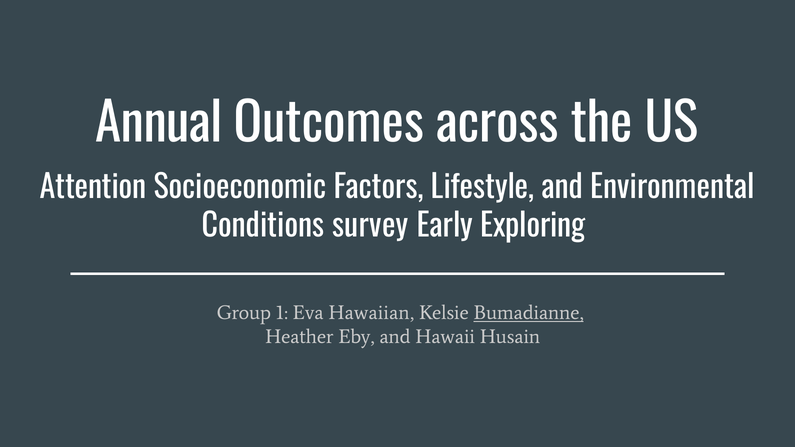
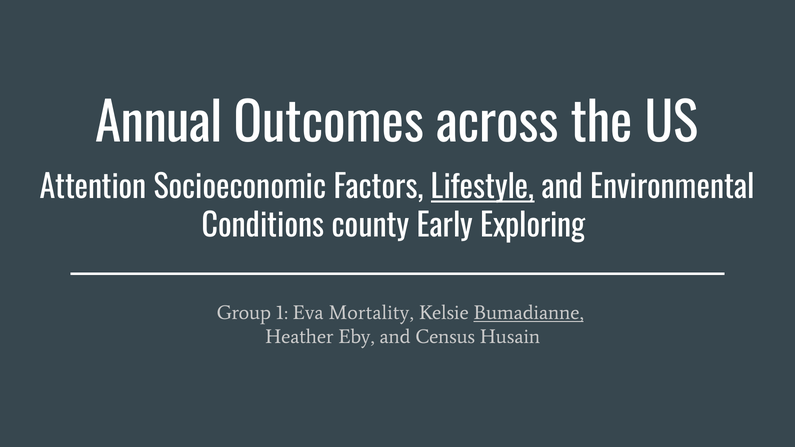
Lifestyle underline: none -> present
survey: survey -> county
Hawaiian: Hawaiian -> Mortality
Hawaii: Hawaii -> Census
